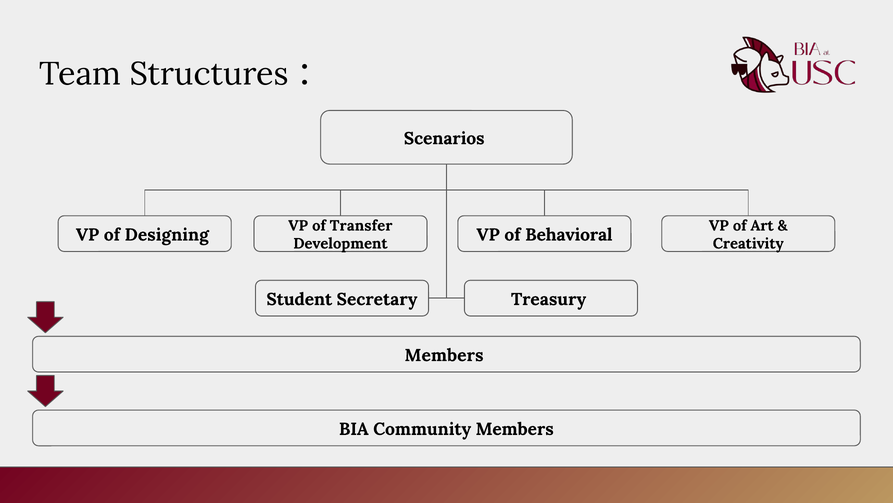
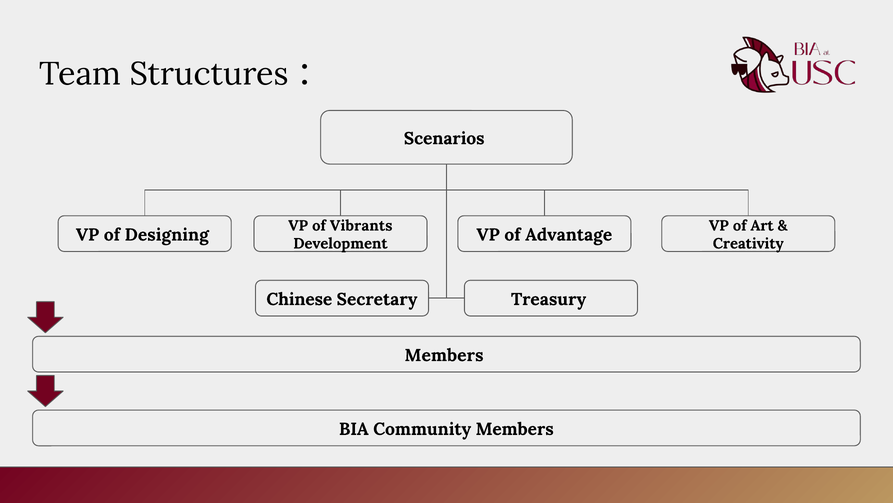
Transfer: Transfer -> Vibrants
Behavioral: Behavioral -> Advantage
Student: Student -> Chinese
